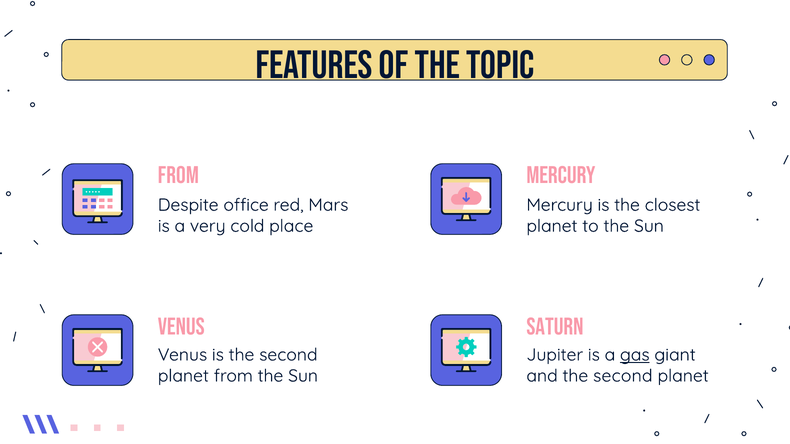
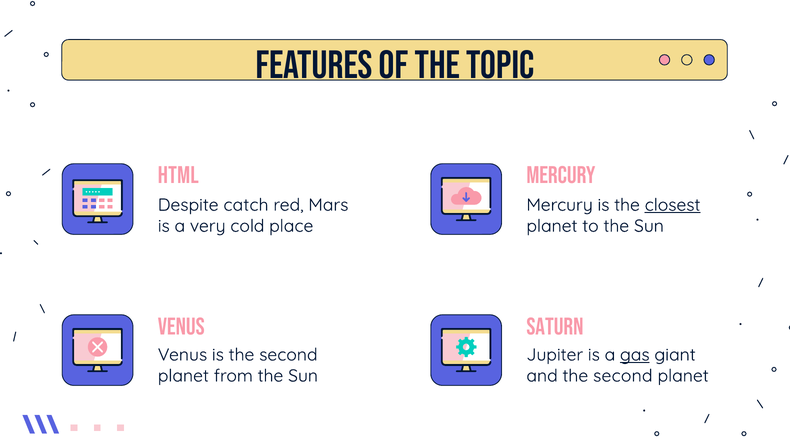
From at (178, 176): From -> Html
office: office -> catch
closest underline: none -> present
